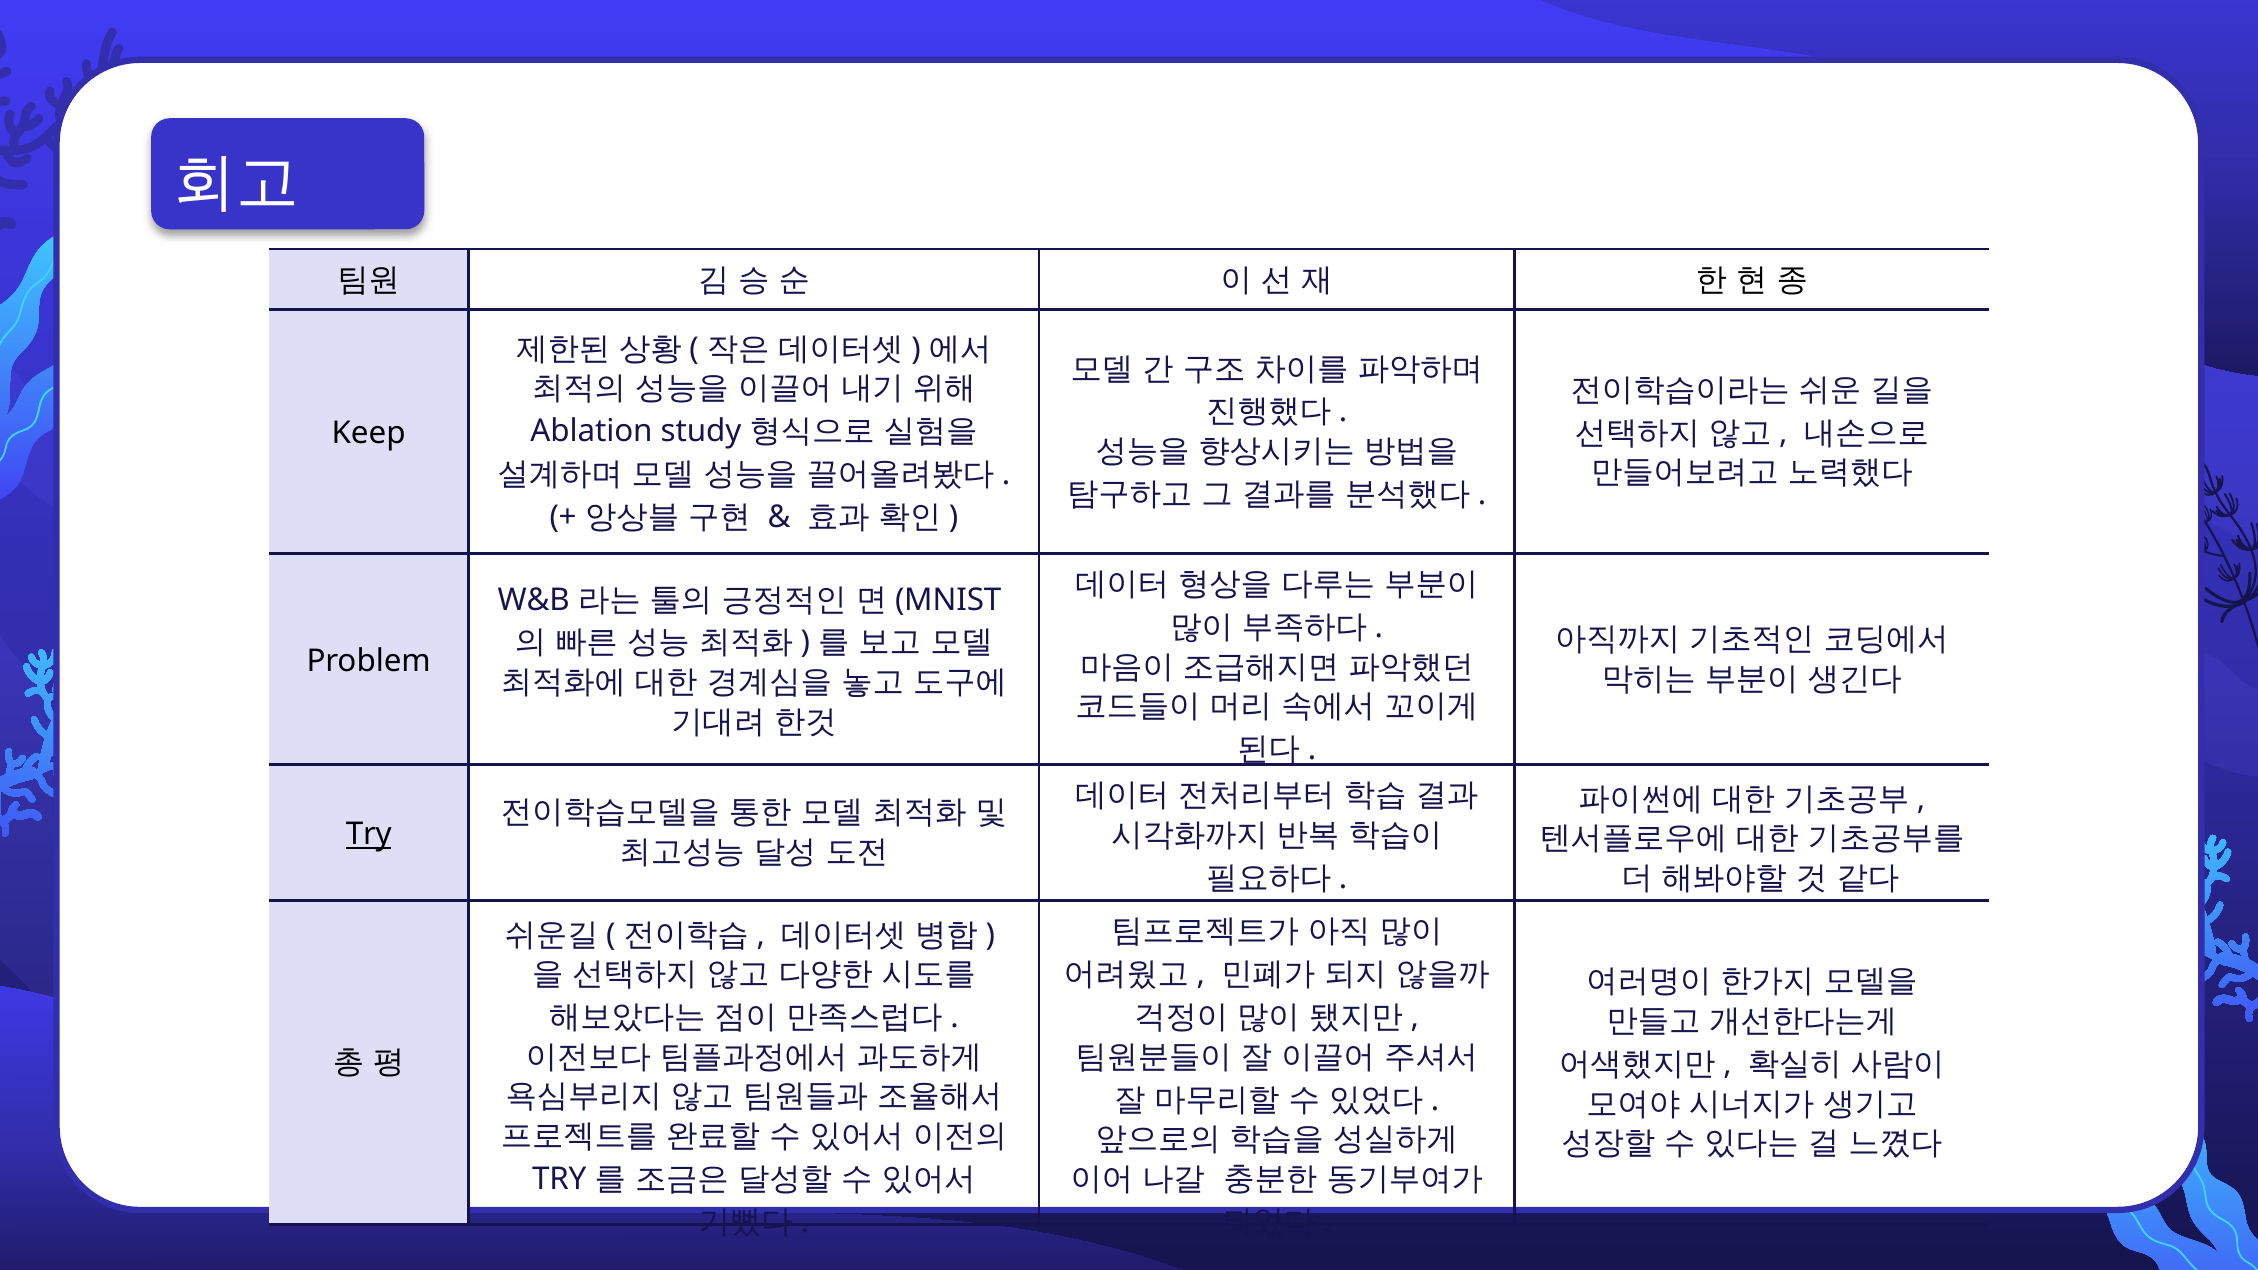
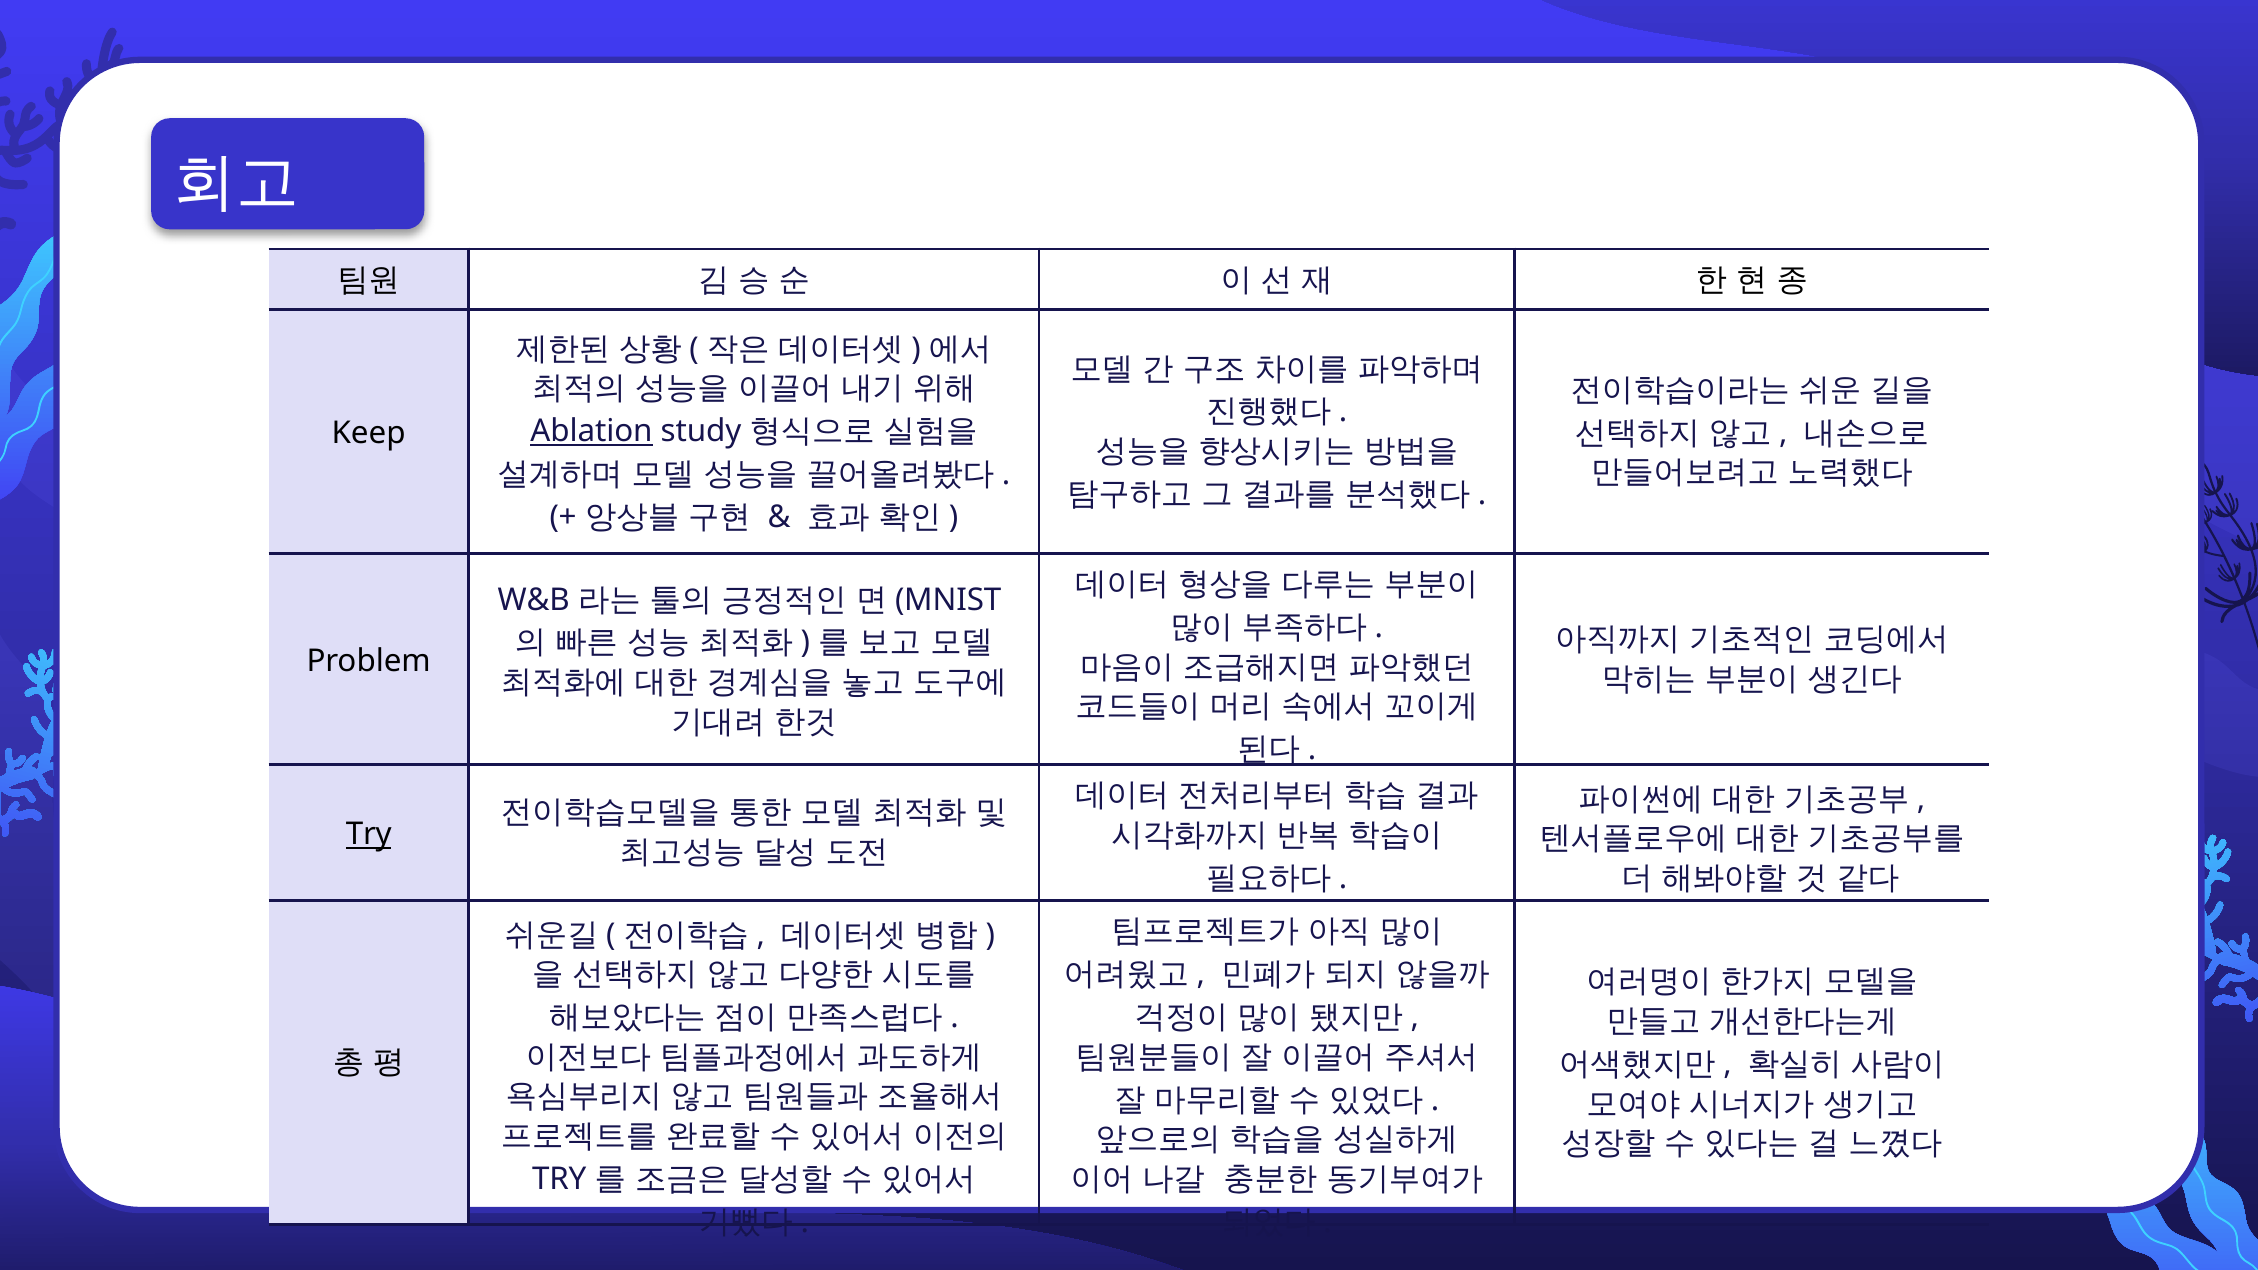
Ablation underline: none -> present
